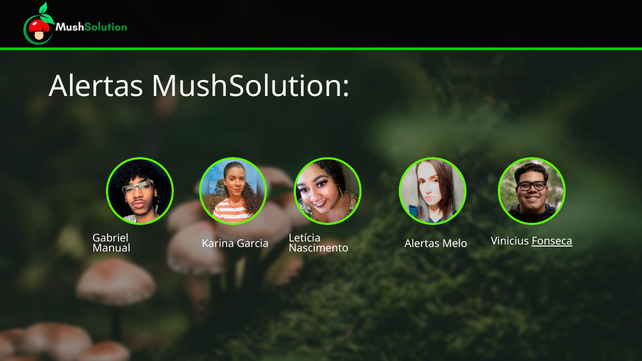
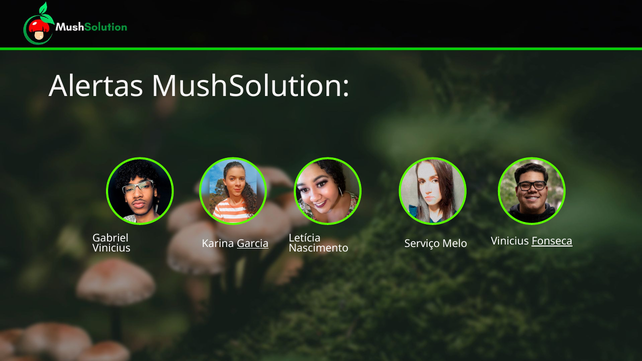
Manual at (111, 248): Manual -> Vinicius
Garcia underline: none -> present
Nascimento Alertas: Alertas -> Serviço
